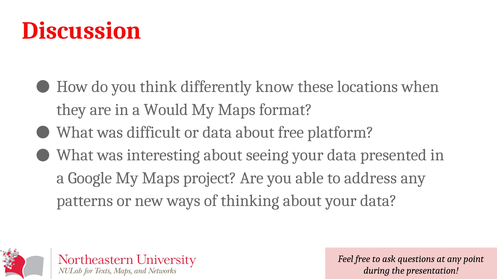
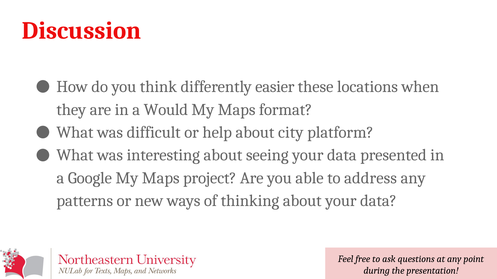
know: know -> easier
or data: data -> help
about free: free -> city
